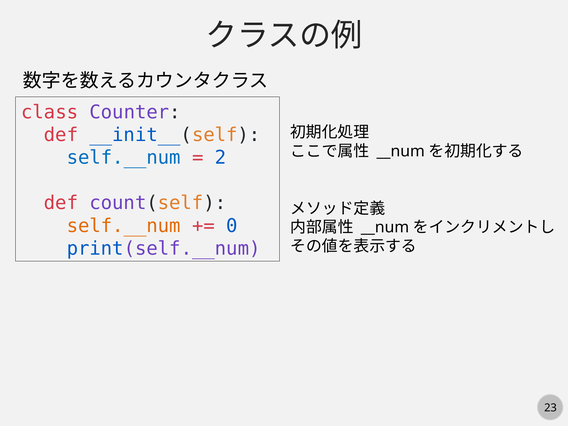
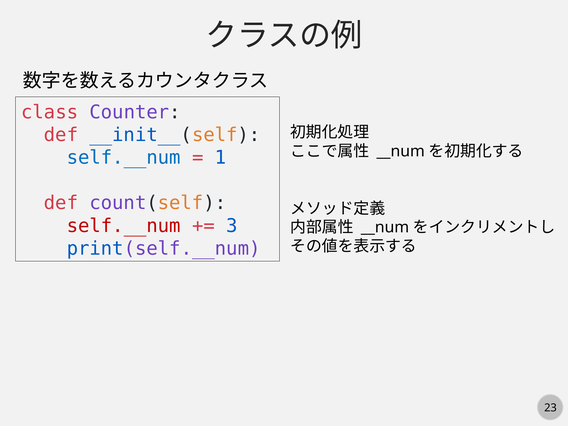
2: 2 -> 1
self.__num at (124, 226) colour: orange -> red
0: 0 -> 3
